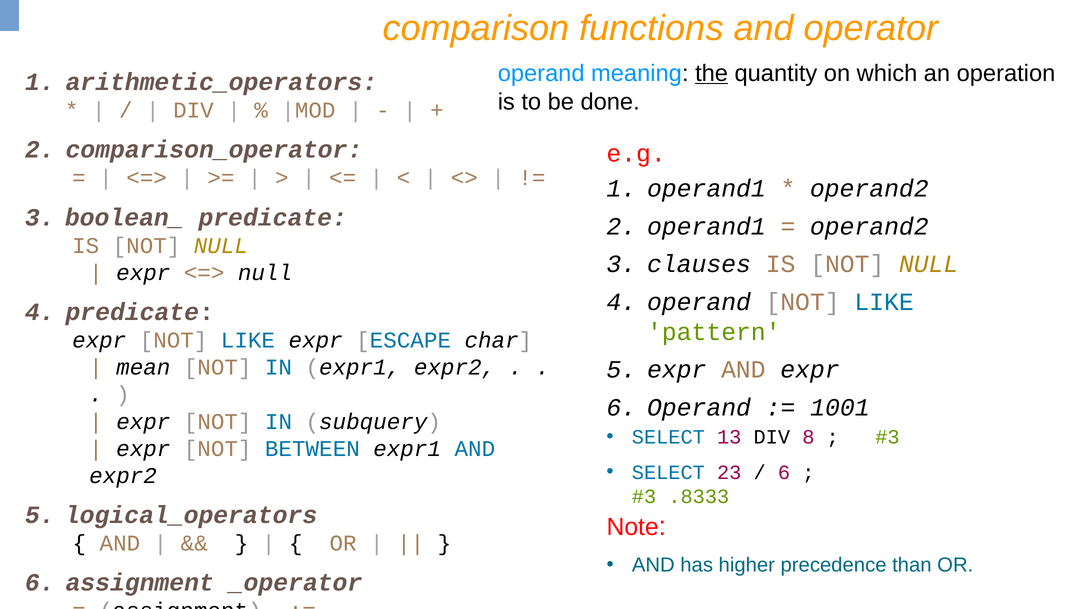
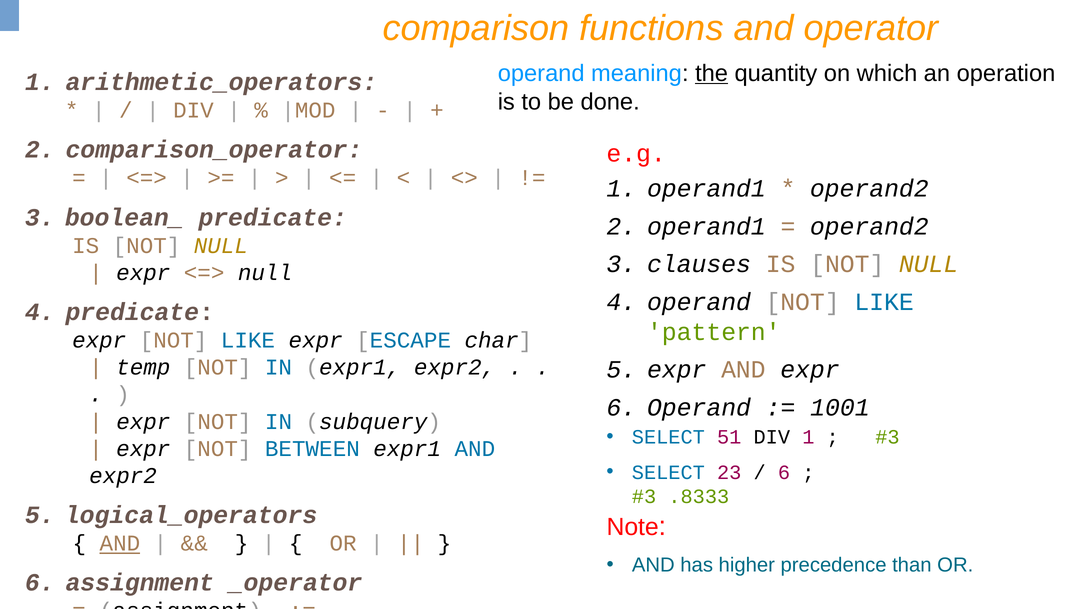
mean: mean -> temp
13: 13 -> 51
DIV 8: 8 -> 1
AND at (120, 543) underline: none -> present
